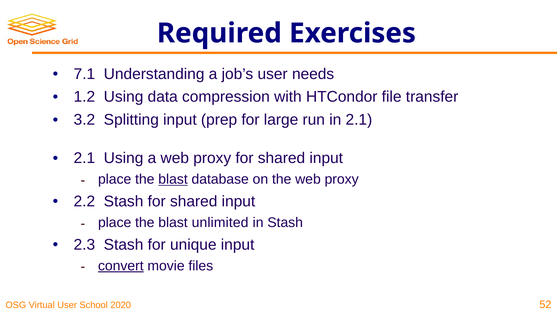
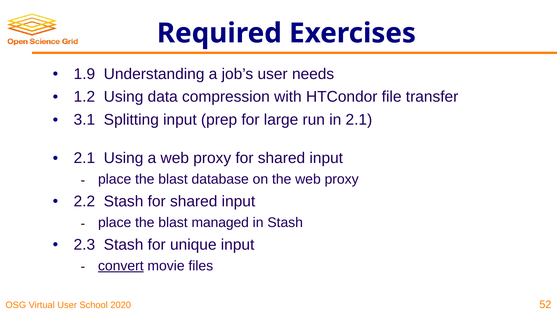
7.1: 7.1 -> 1.9
3.2: 3.2 -> 3.1
blast at (173, 180) underline: present -> none
unlimited: unlimited -> managed
